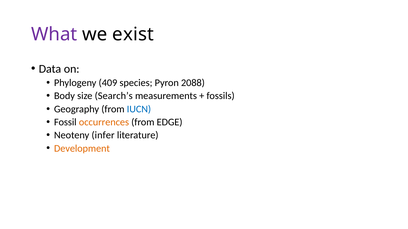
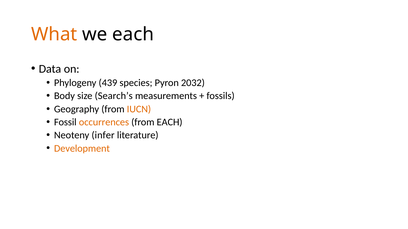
What colour: purple -> orange
we exist: exist -> each
409: 409 -> 439
2088: 2088 -> 2032
IUCN colour: blue -> orange
from EDGE: EDGE -> EACH
